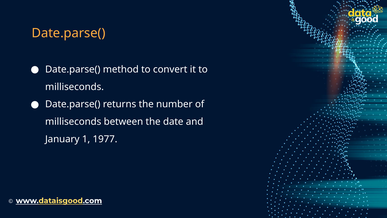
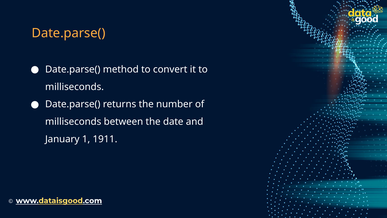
1977: 1977 -> 1911
